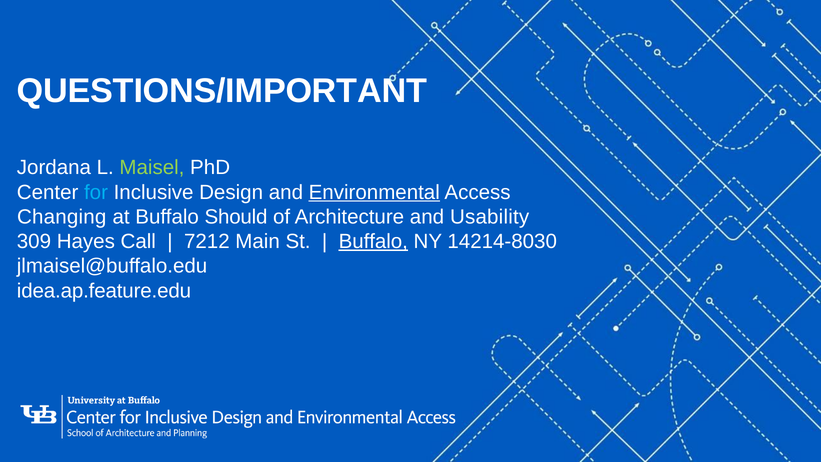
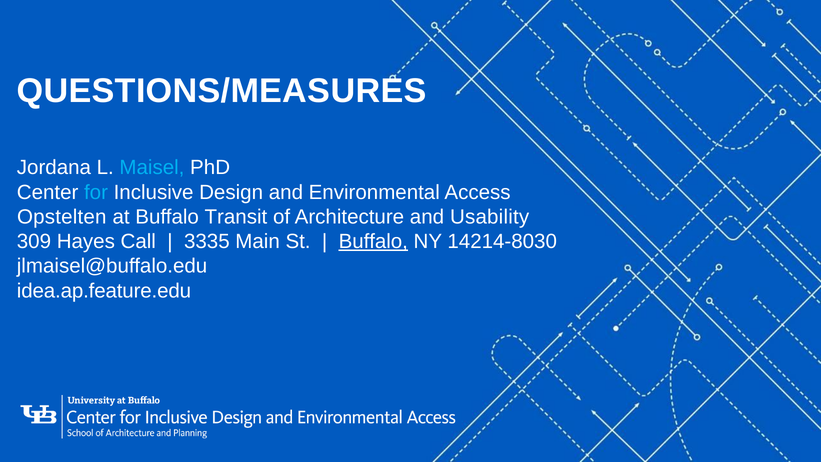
QUESTIONS/IMPORTANT: QUESTIONS/IMPORTANT -> QUESTIONS/MEASURES
Maisel colour: light green -> light blue
Environmental underline: present -> none
Changing: Changing -> Opstelten
Should: Should -> Transit
7212: 7212 -> 3335
